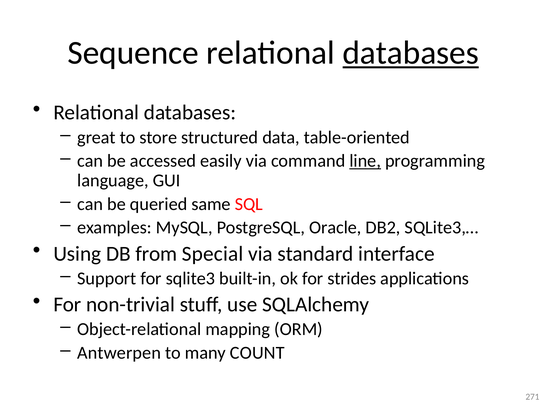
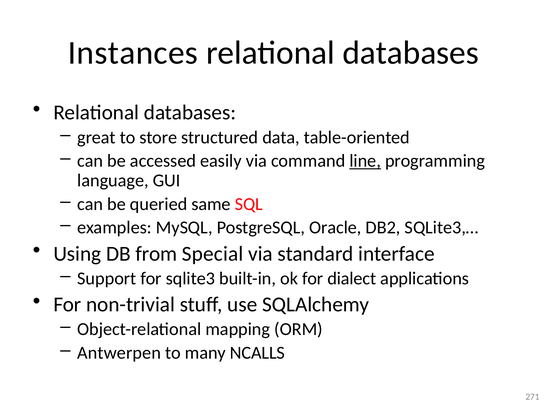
Sequence: Sequence -> Instances
databases at (411, 53) underline: present -> none
strides: strides -> dialect
COUNT: COUNT -> NCALLS
